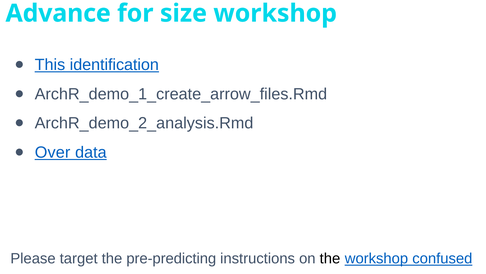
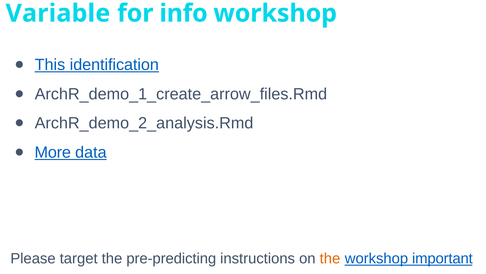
Advance: Advance -> Variable
size: size -> info
Over: Over -> More
the at (330, 258) colour: black -> orange
confused: confused -> important
